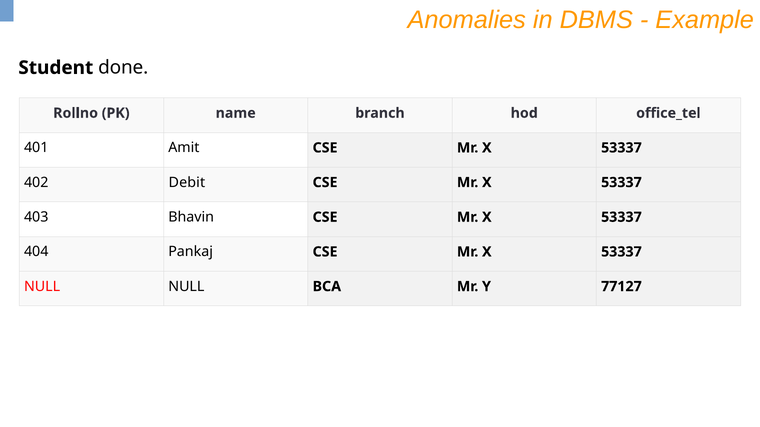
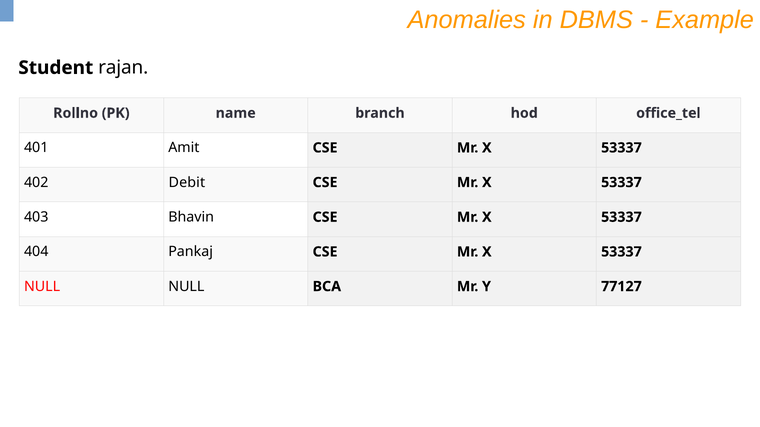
done: done -> rajan
